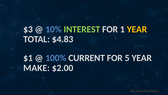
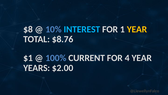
$3: $3 -> $8
INTEREST colour: light green -> light blue
$4.83: $4.83 -> $8.76
5: 5 -> 4
MAKE: MAKE -> YEARS
